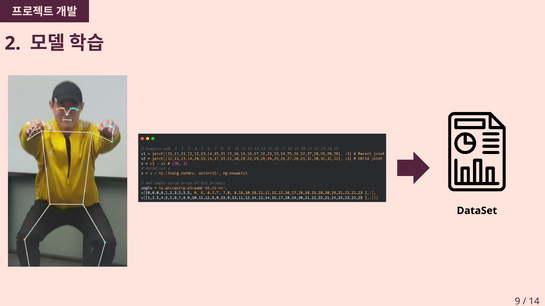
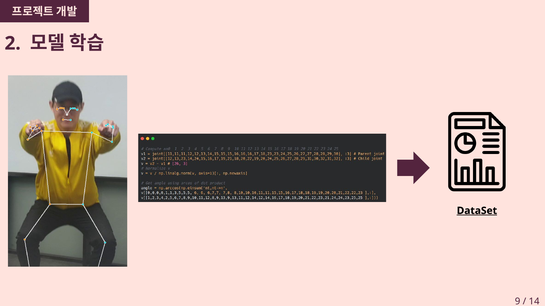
DataSet underline: none -> present
